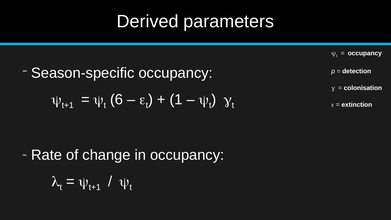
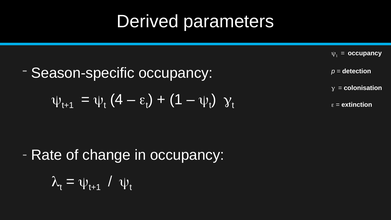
6: 6 -> 4
